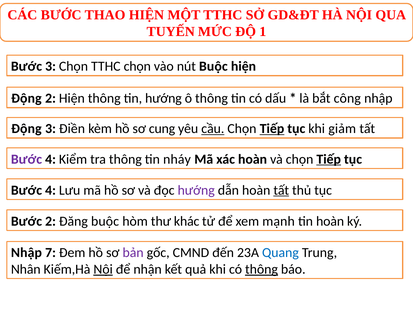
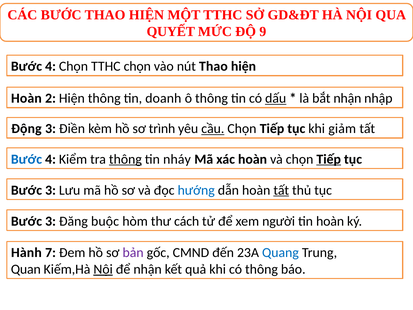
TUYẾN: TUYẾN -> QUYẾT
1: 1 -> 9
3 at (51, 66): 3 -> 4
nút Buộc: Buộc -> Thao
Động at (26, 98): Động -> Hoàn
tin hướng: hướng -> doanh
dấu underline: none -> present
bắt công: công -> nhận
cung: cung -> trình
Tiếp at (272, 129) underline: present -> none
Bước at (26, 159) colour: purple -> blue
thông at (125, 159) underline: none -> present
4 at (51, 190): 4 -> 3
hướng at (196, 190) colour: purple -> blue
2 at (51, 221): 2 -> 3
khác: khác -> cách
mạnh: mạnh -> người
Nhập at (26, 252): Nhập -> Hành
Nhân: Nhân -> Quan
thông at (261, 269) underline: present -> none
